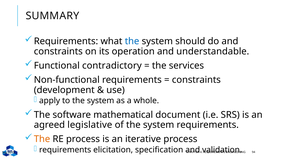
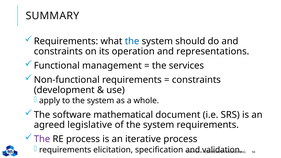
understandable: understandable -> representations
contradictory: contradictory -> management
The at (42, 139) colour: orange -> purple
